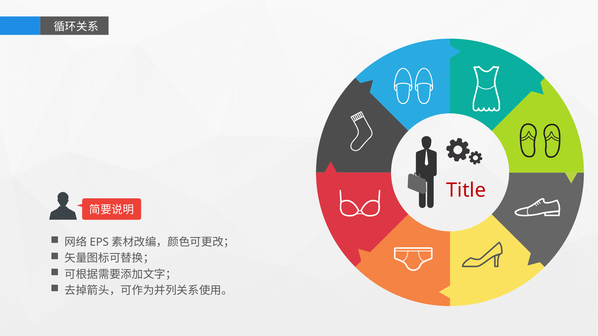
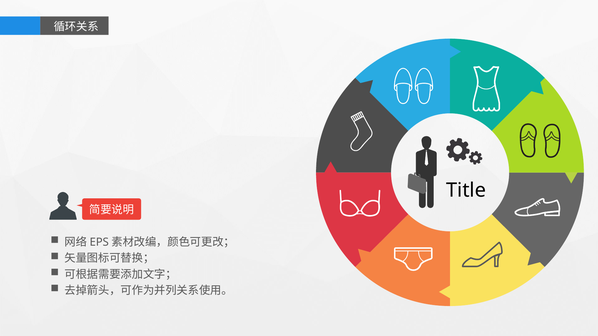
Title colour: red -> black
